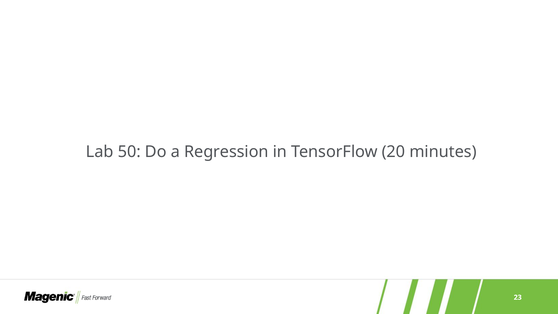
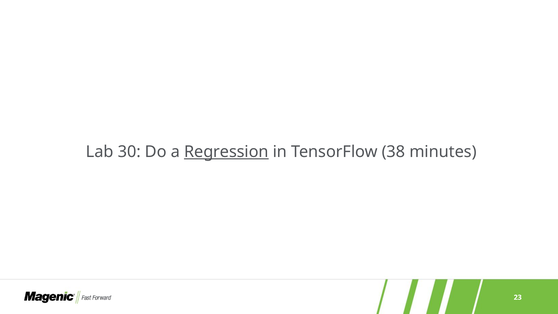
50: 50 -> 30
Regression underline: none -> present
20: 20 -> 38
